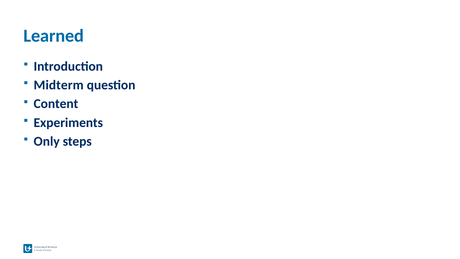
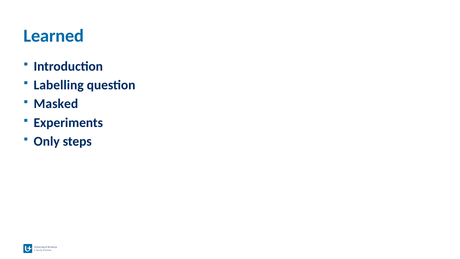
Midterm: Midterm -> Labelling
Content: Content -> Masked
